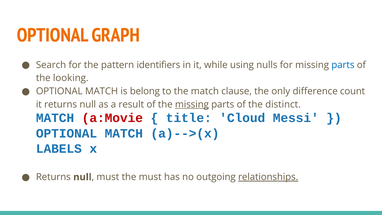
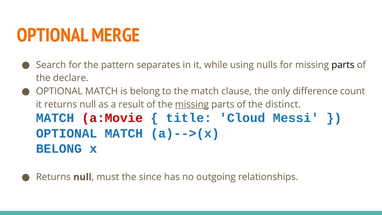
GRAPH: GRAPH -> MERGE
identifiers: identifiers -> separates
parts at (343, 65) colour: blue -> black
looking: looking -> declare
LABELS at (59, 149): LABELS -> BELONG
the must: must -> since
relationships underline: present -> none
